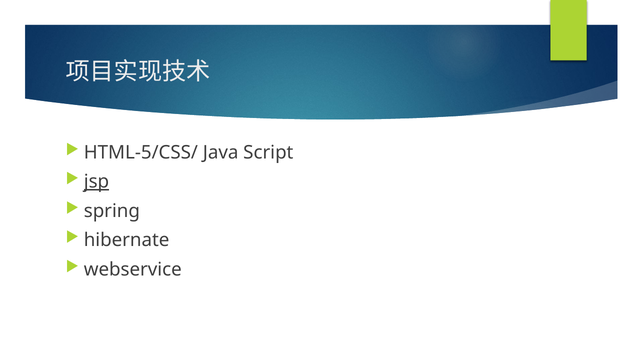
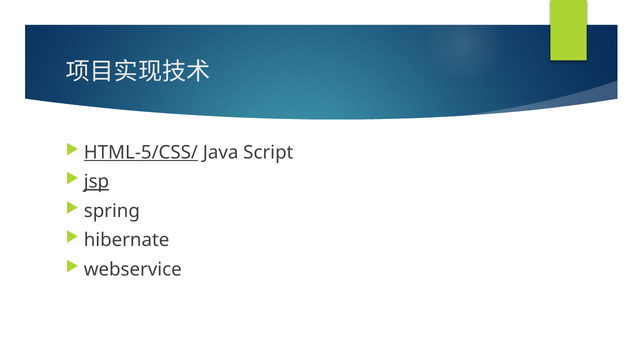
HTML-5/CSS/ underline: none -> present
